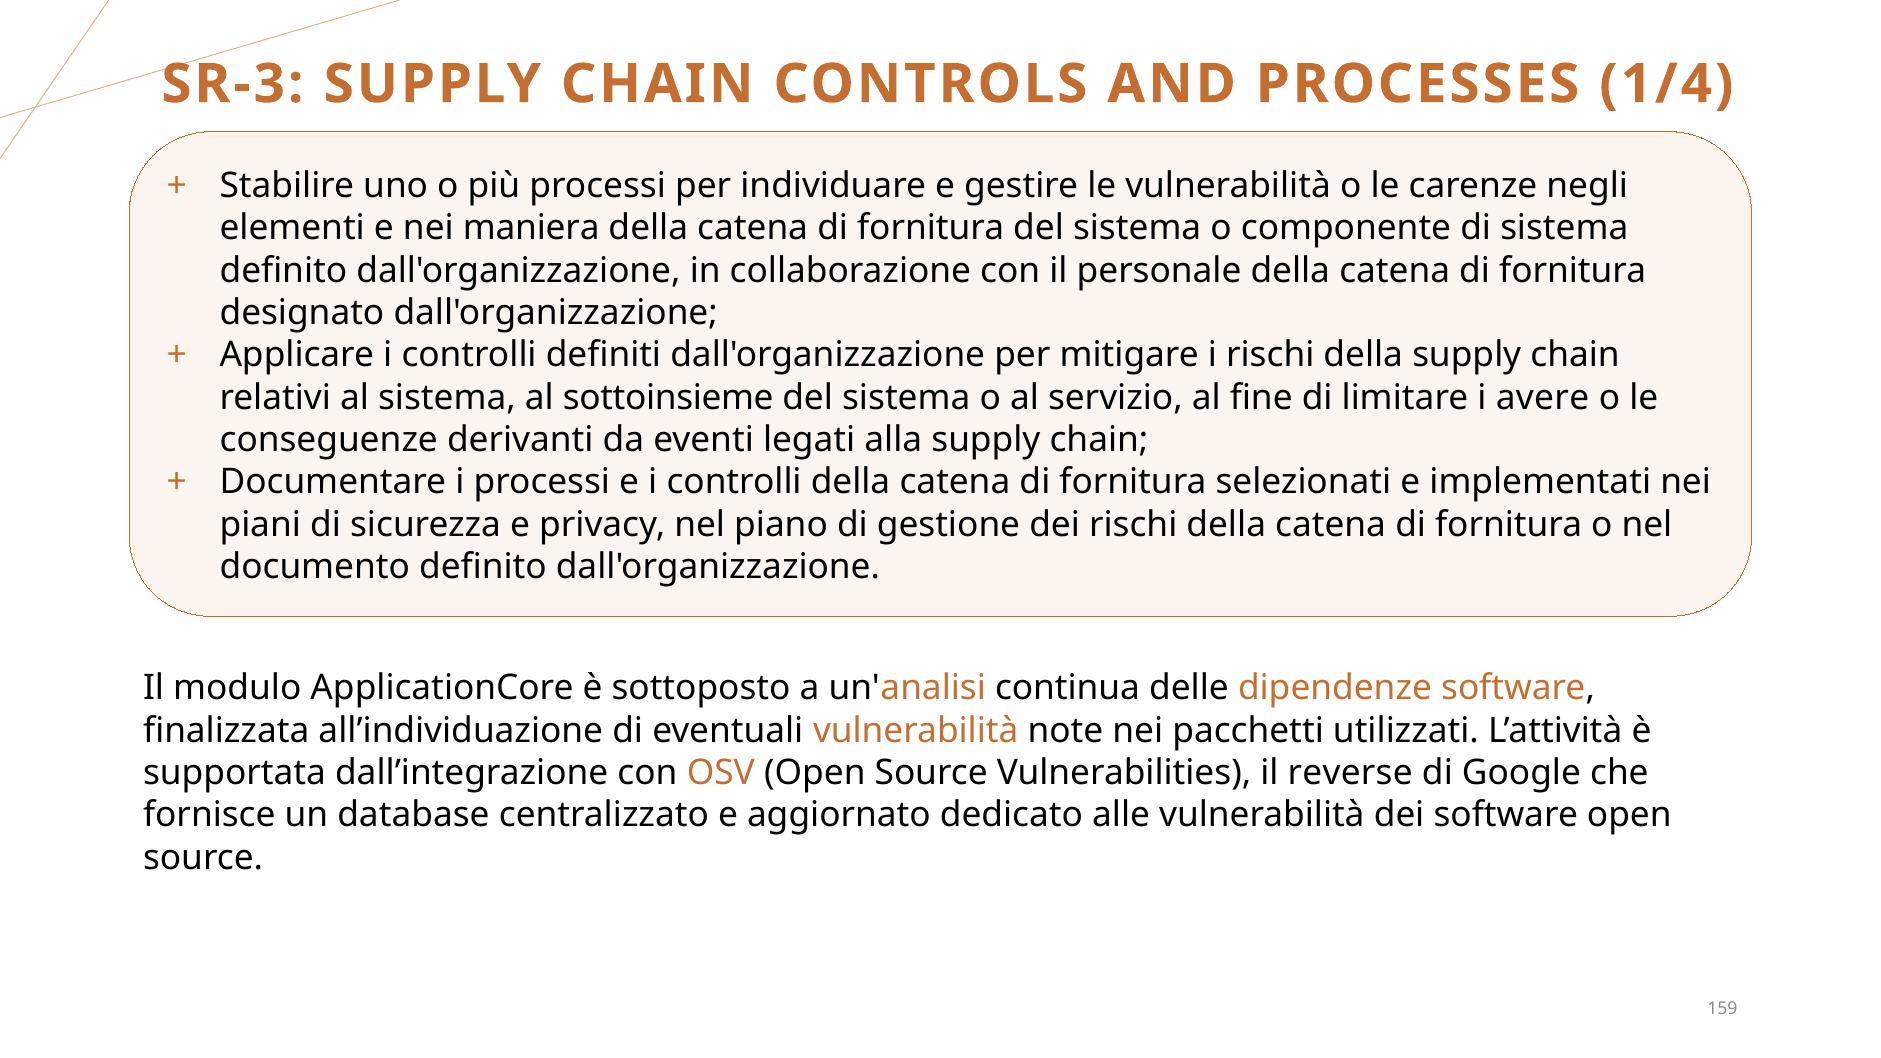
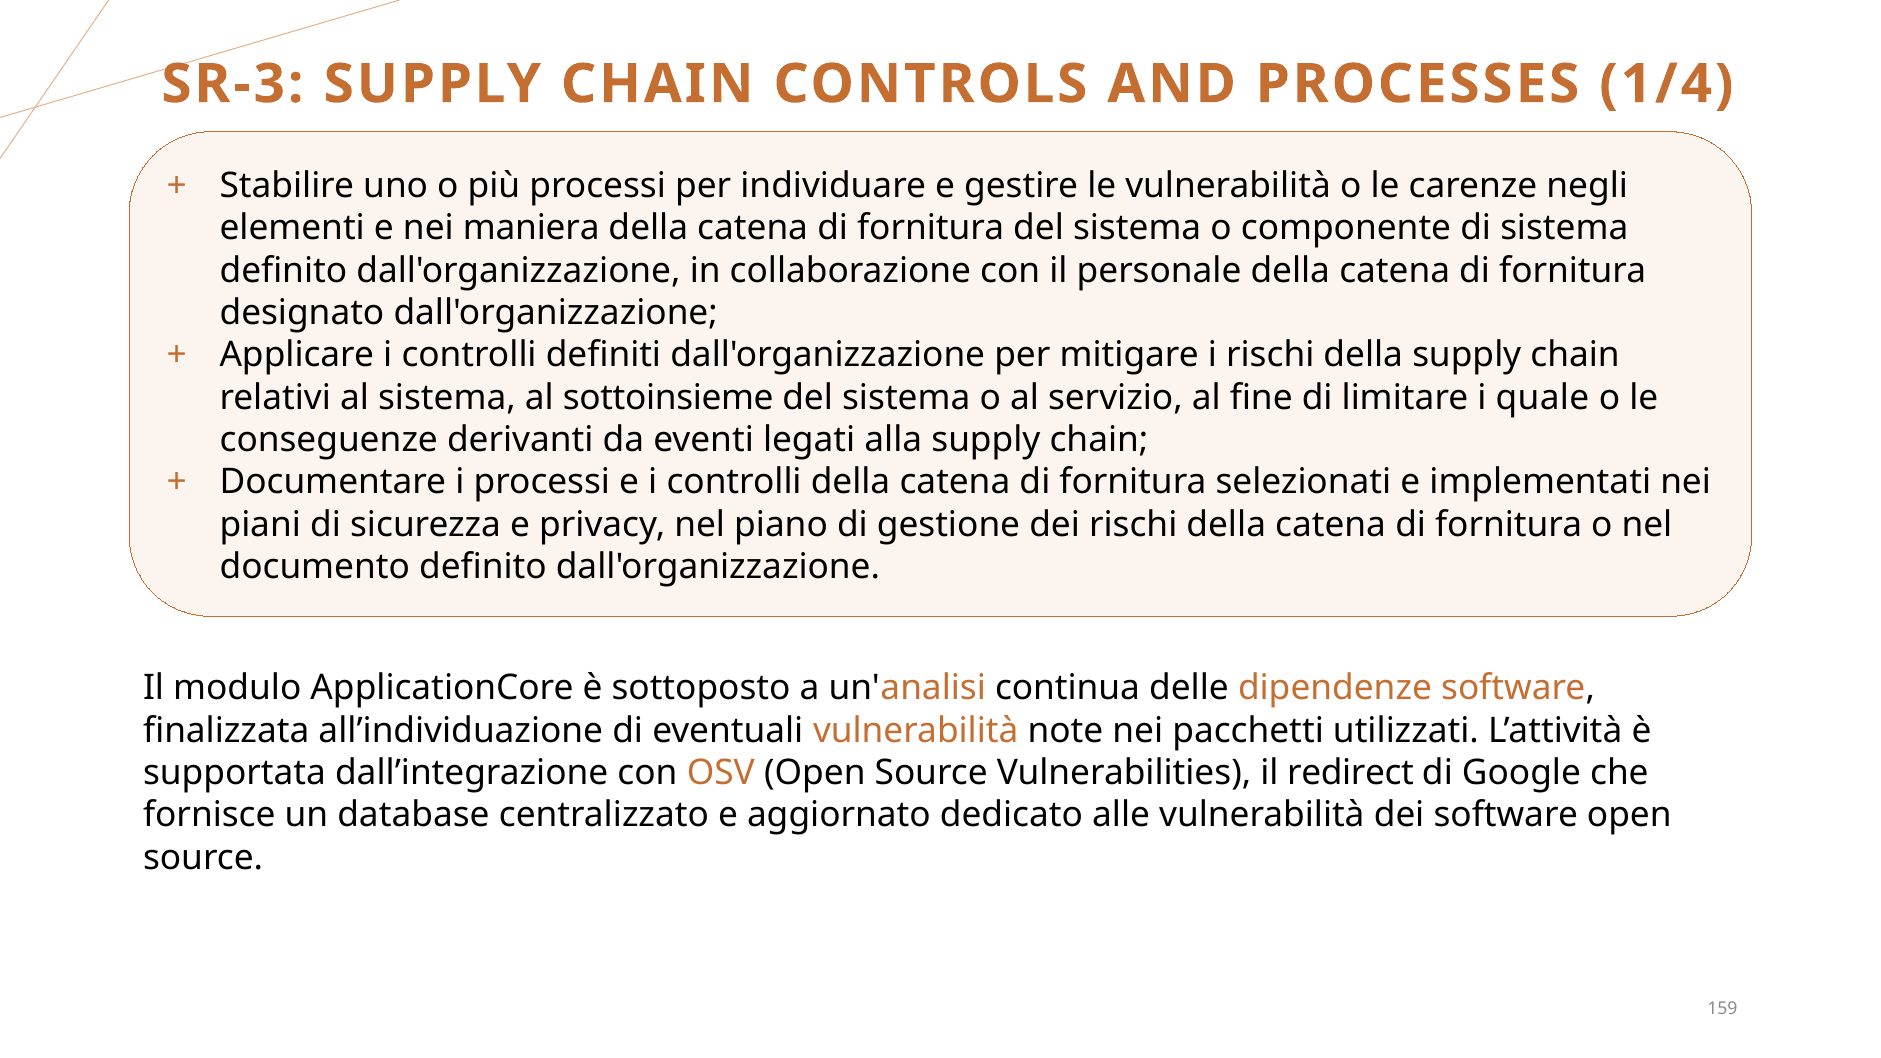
avere: avere -> quale
reverse: reverse -> redirect
